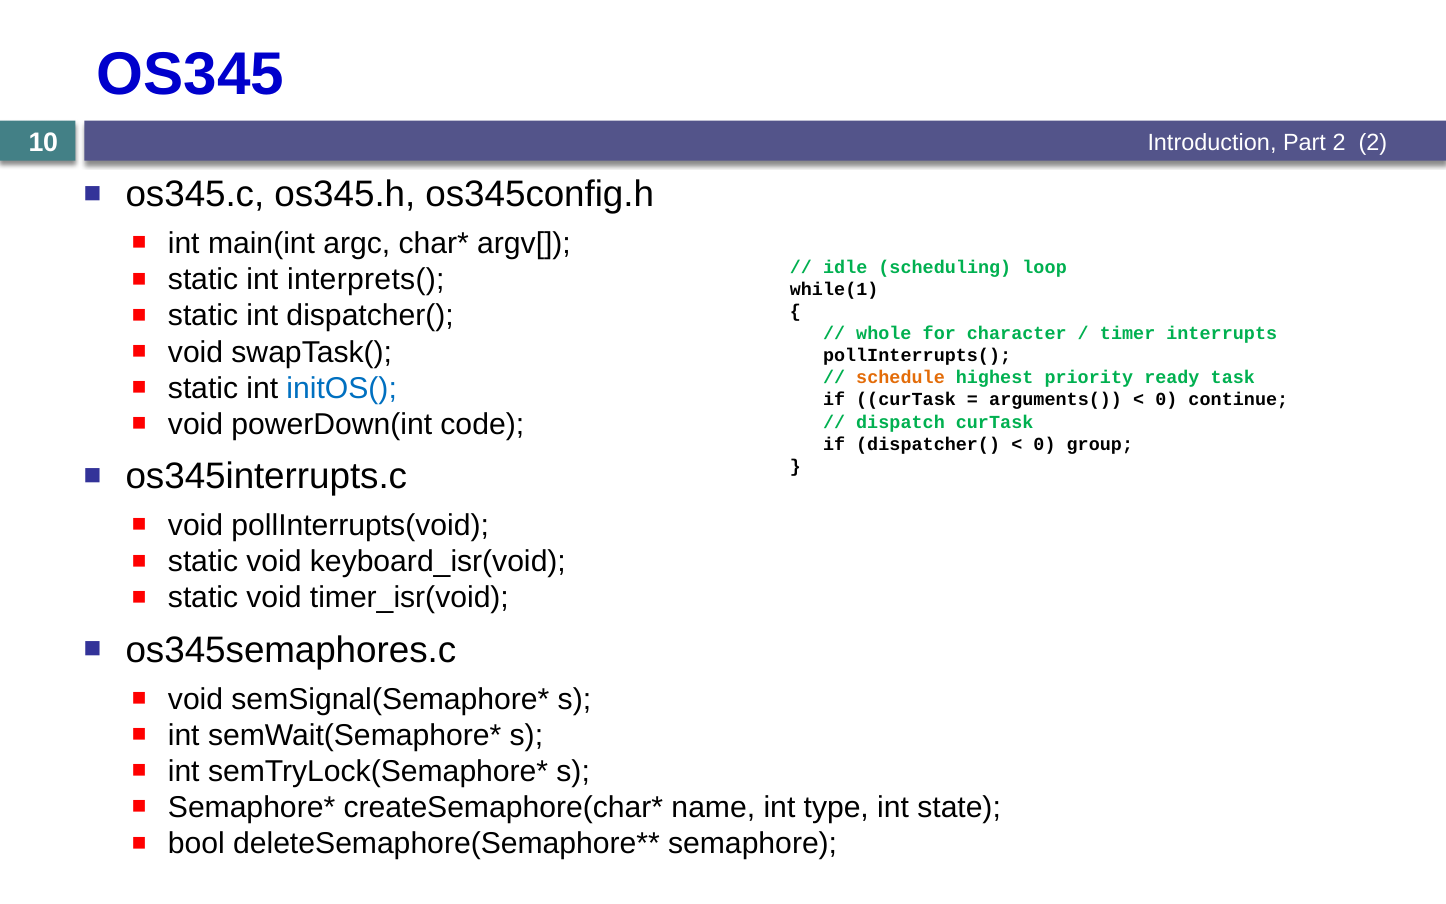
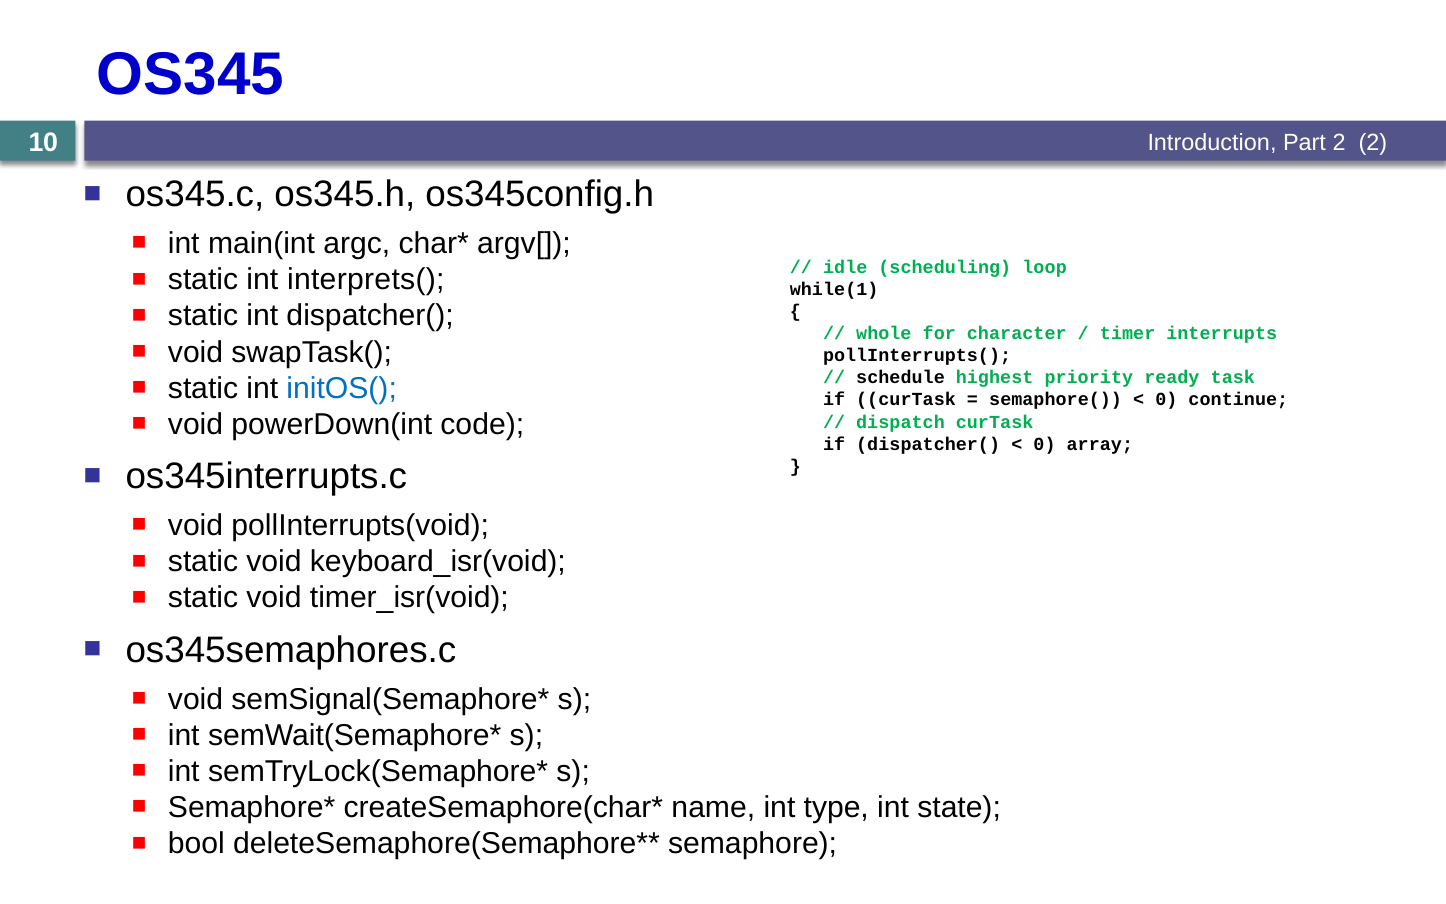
schedule colour: orange -> black
arguments(: arguments( -> semaphore(
group: group -> array
